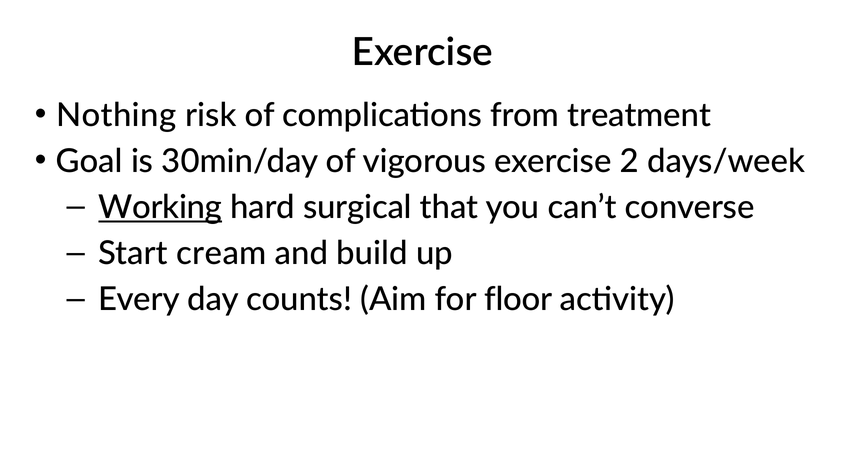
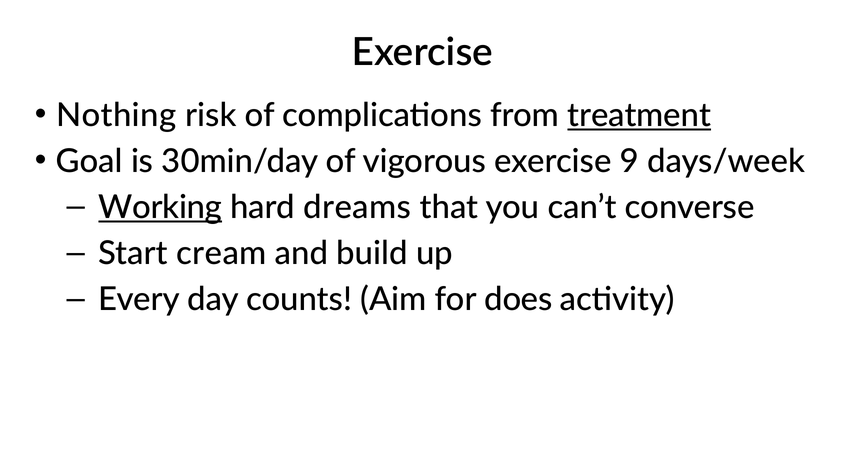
treatment underline: none -> present
2: 2 -> 9
surgical: surgical -> dreams
floor: floor -> does
